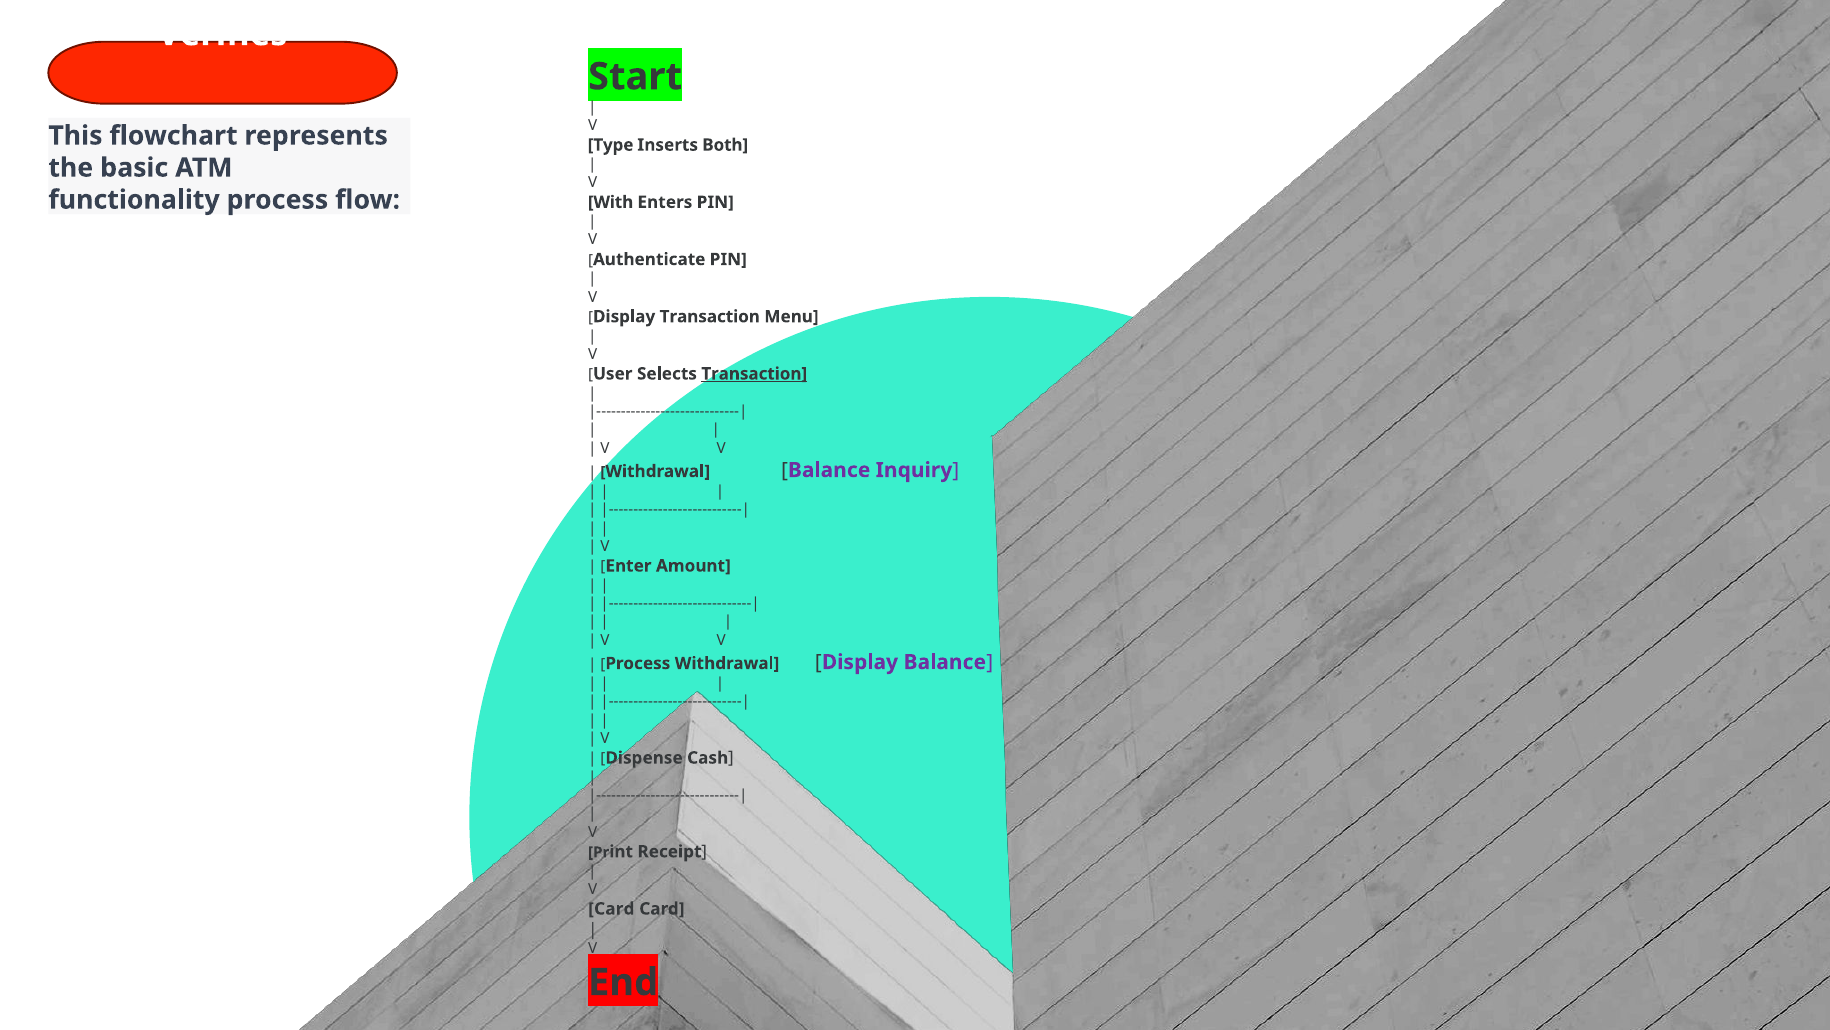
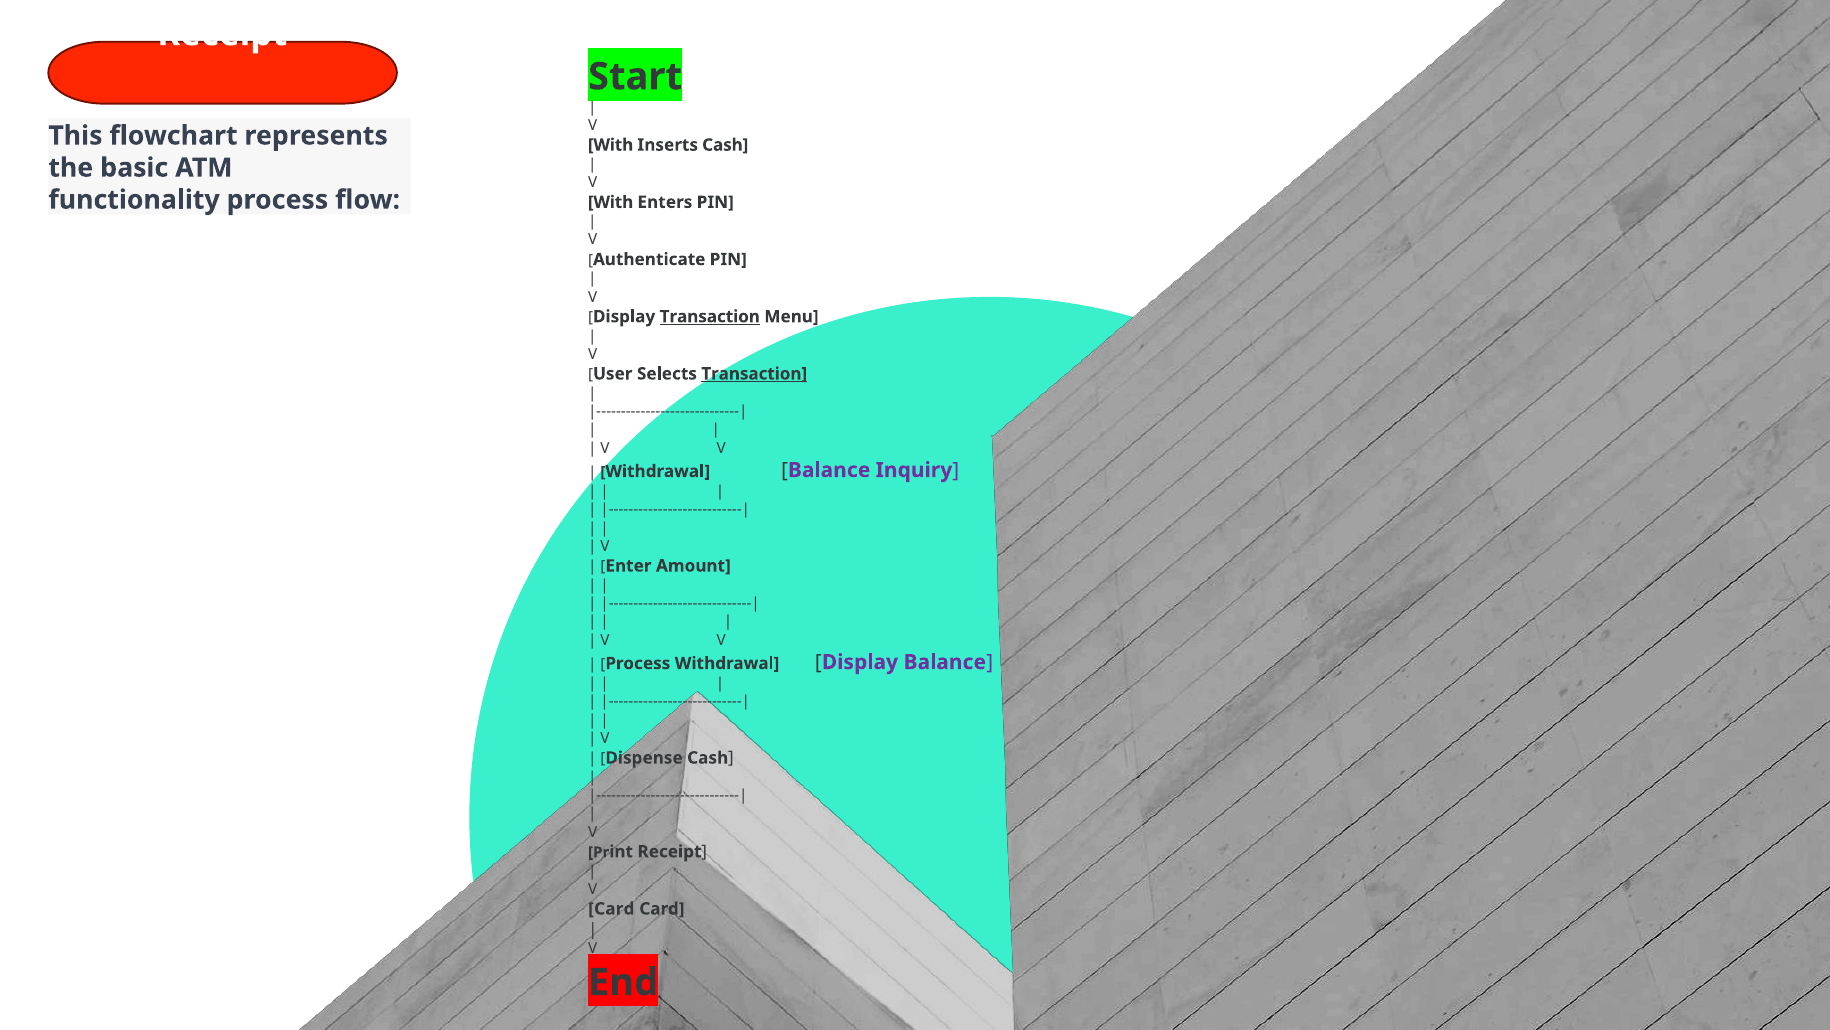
Verifies at (223, 34): Verifies -> Receipt
Type at (611, 145): Type -> With
Inserts Both: Both -> Cash
Transaction at (710, 316) underline: none -> present
